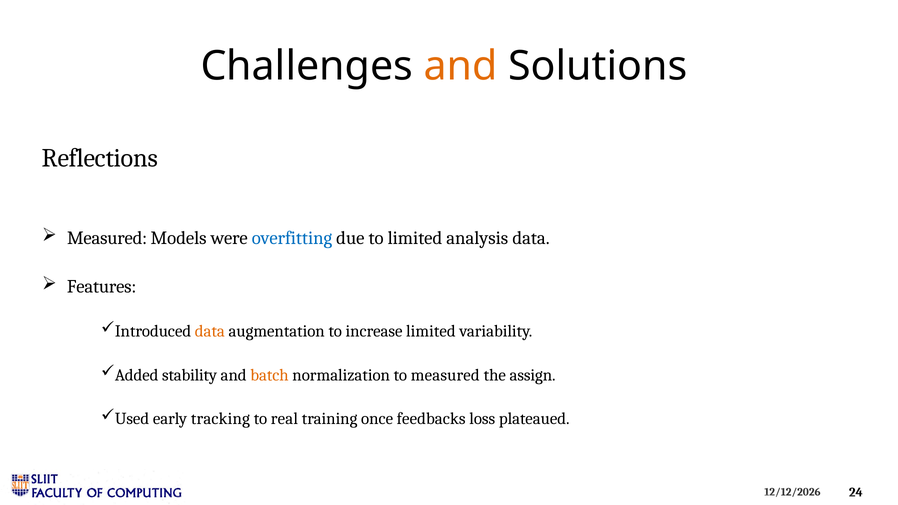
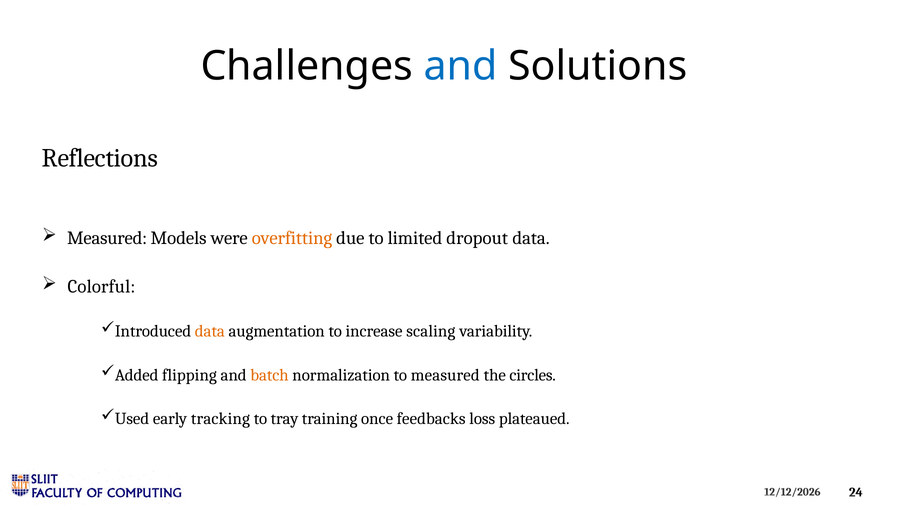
and at (461, 66) colour: orange -> blue
overfitting colour: blue -> orange
analysis: analysis -> dropout
Features: Features -> Colorful
increase limited: limited -> scaling
stability: stability -> flipping
assign: assign -> circles
real: real -> tray
